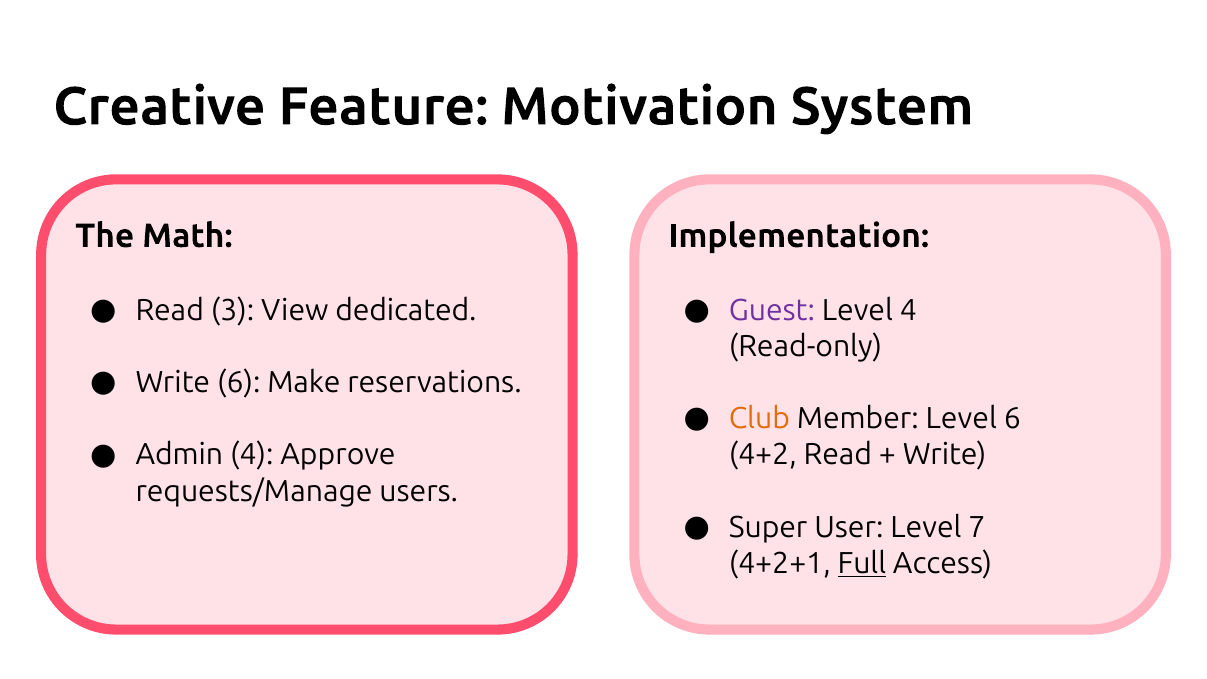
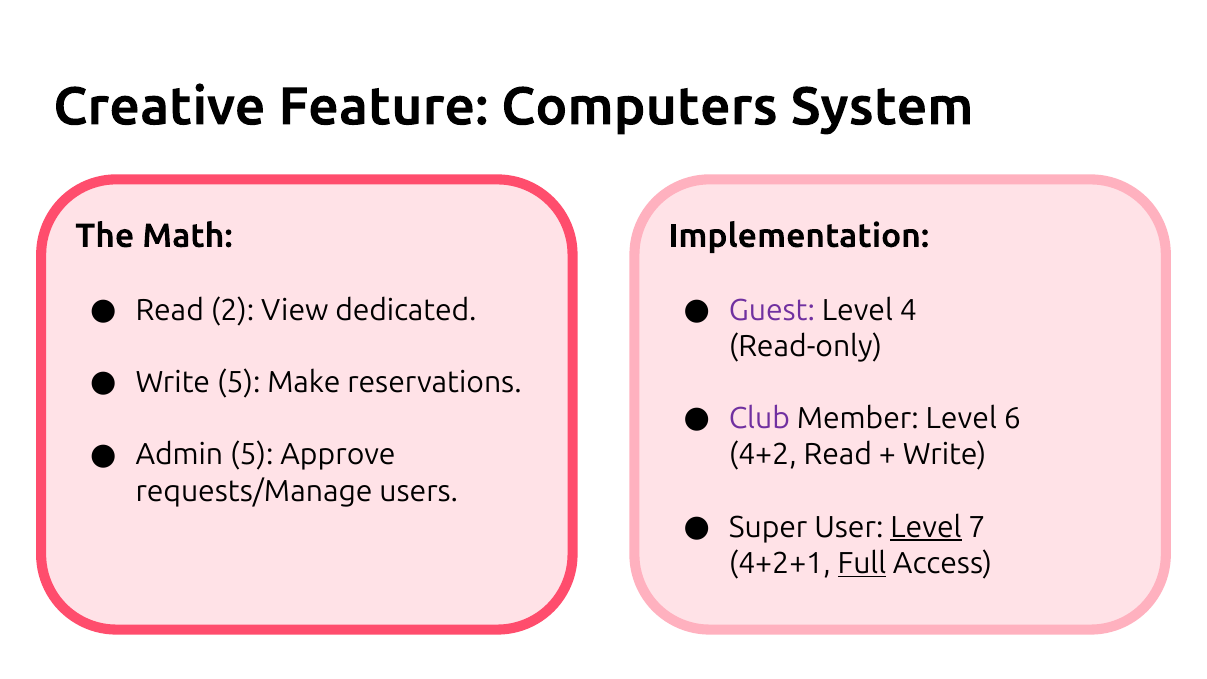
Motivation: Motivation -> Computers
3: 3 -> 2
Write 6: 6 -> 5
Club colour: orange -> purple
Admin 4: 4 -> 5
Level at (926, 527) underline: none -> present
